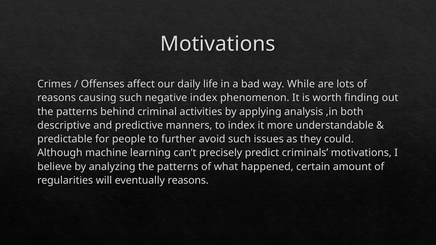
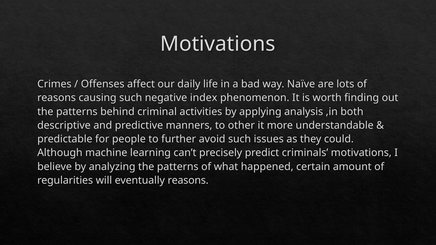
While: While -> Naïve
to index: index -> other
